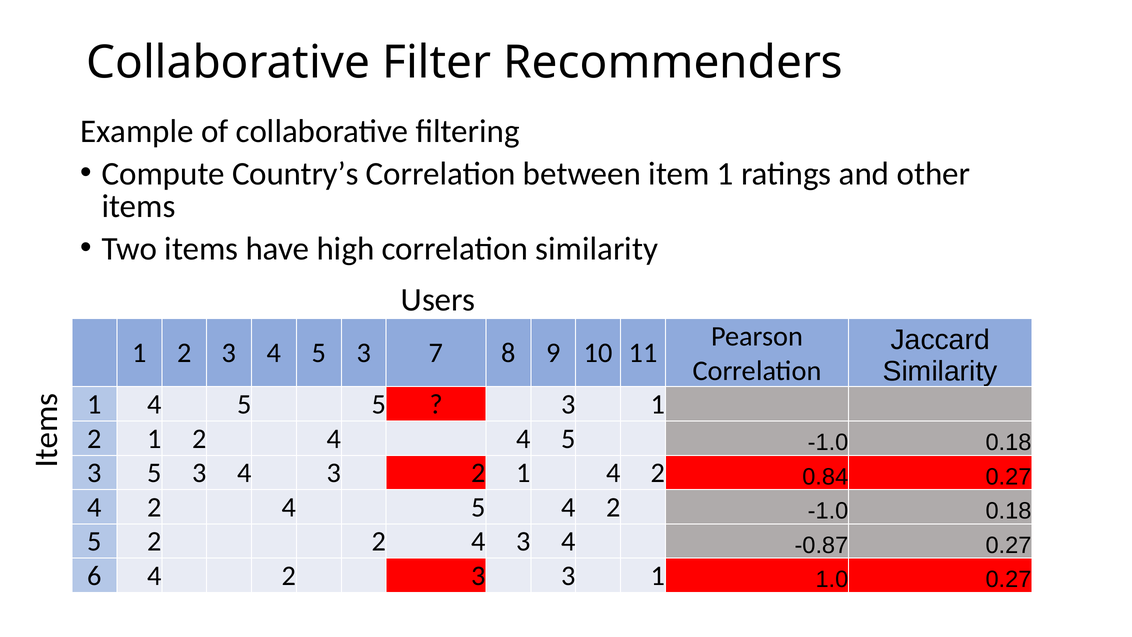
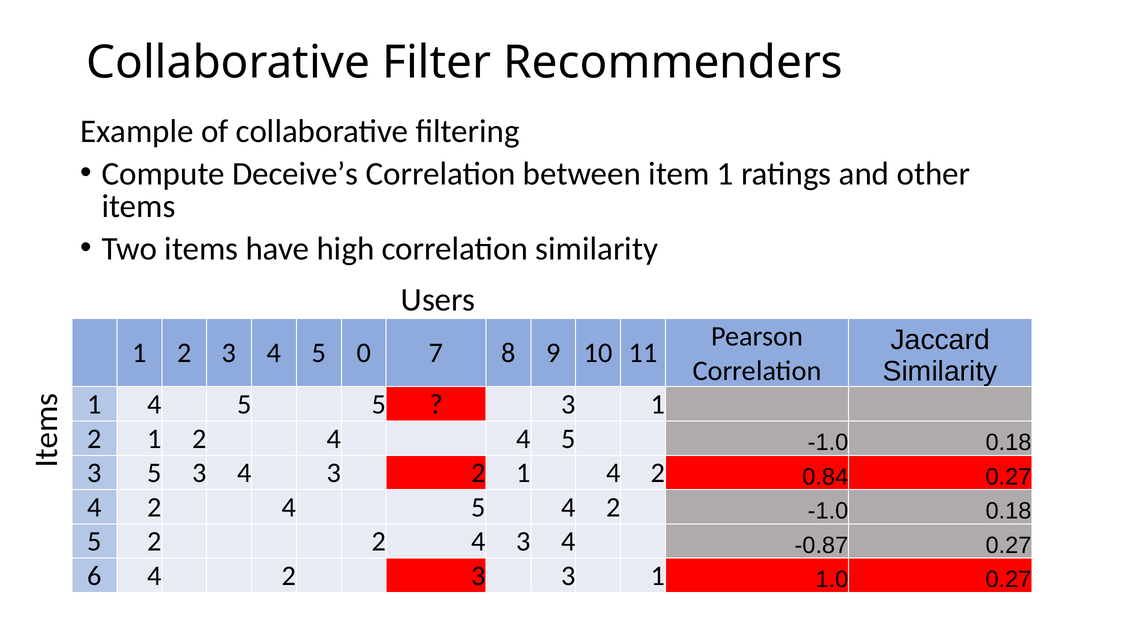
Country’s: Country’s -> Deceive’s
4 5 3: 3 -> 0
